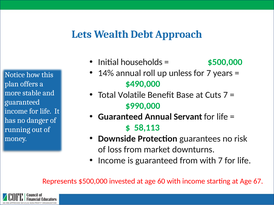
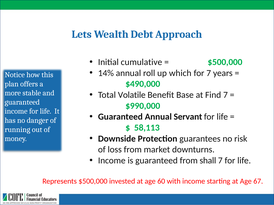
households: households -> cumulative
unless: unless -> which
Cuts: Cuts -> Find
from with: with -> shall
